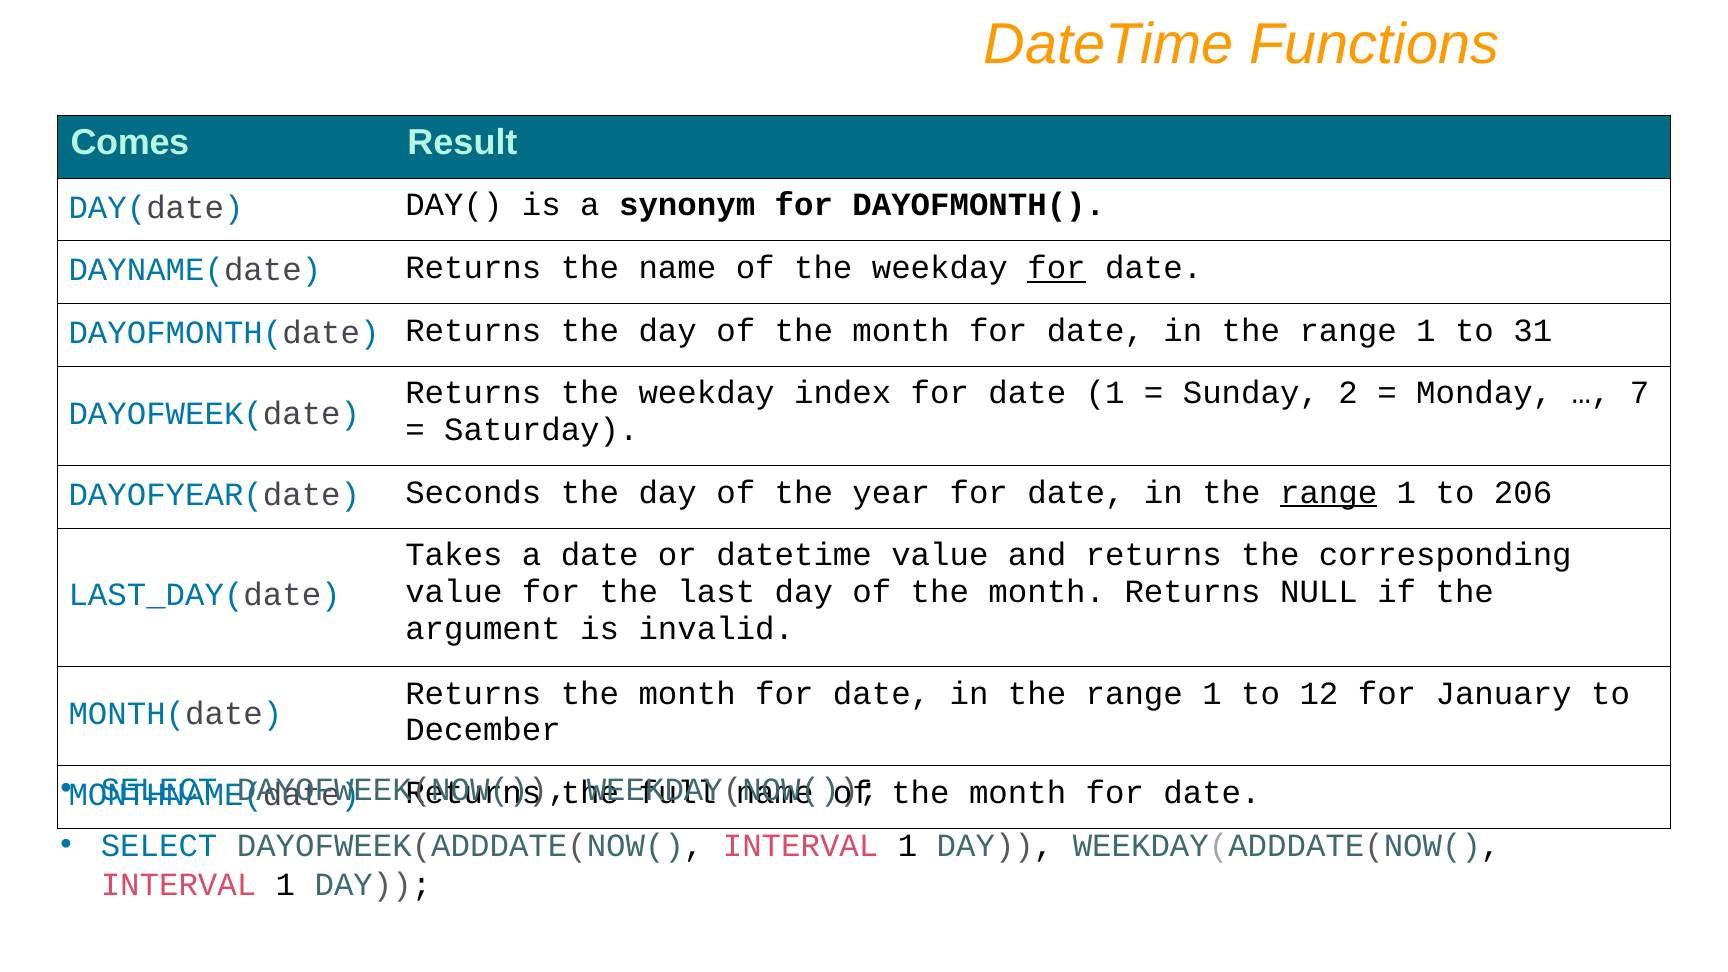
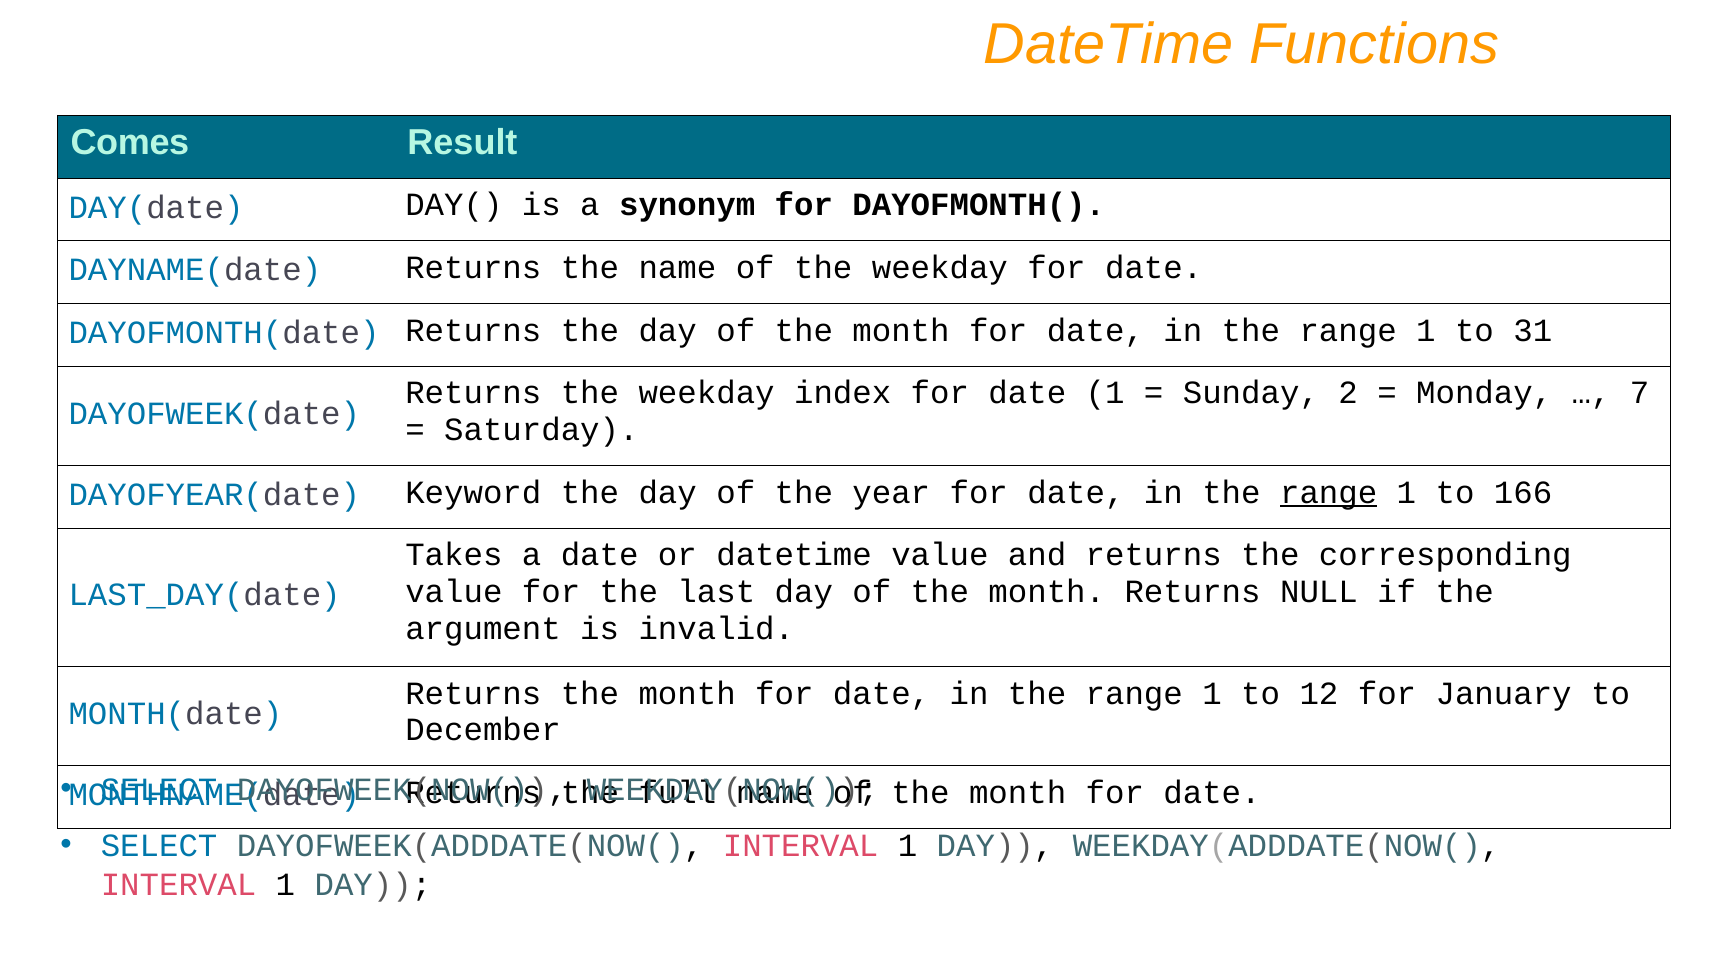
for at (1057, 268) underline: present -> none
Seconds: Seconds -> Keyword
206: 206 -> 166
